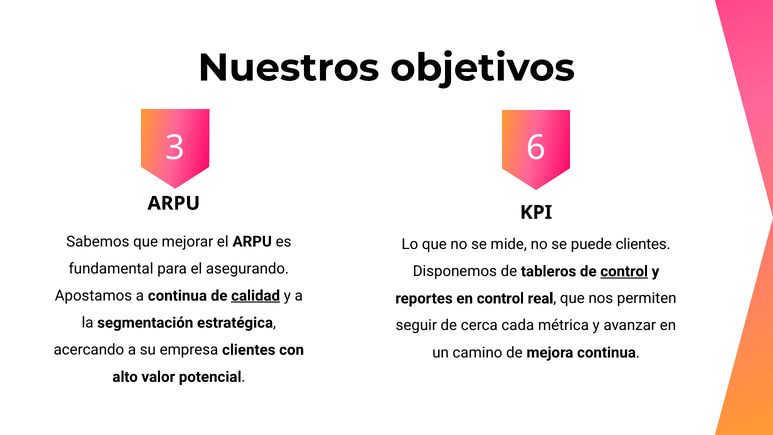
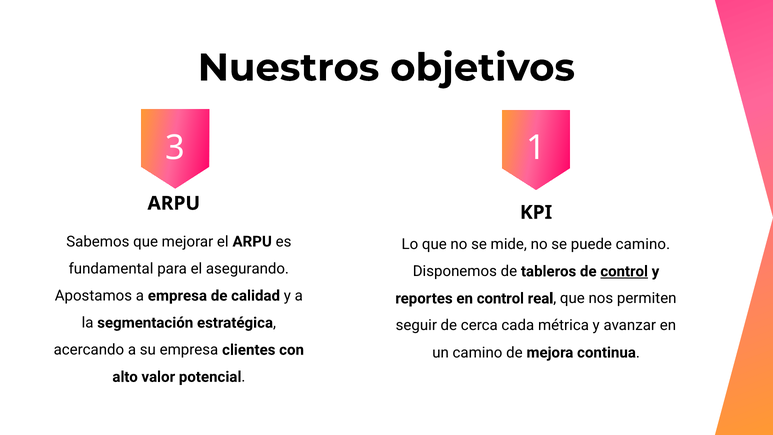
6: 6 -> 1
puede clientes: clientes -> camino
a continua: continua -> empresa
calidad underline: present -> none
